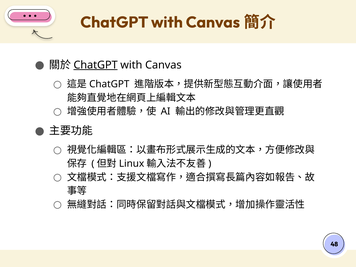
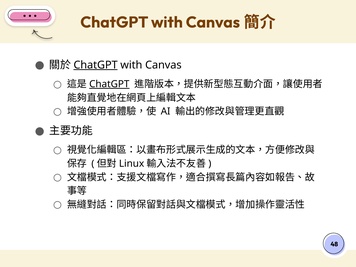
ChatGPT at (109, 84) underline: none -> present
